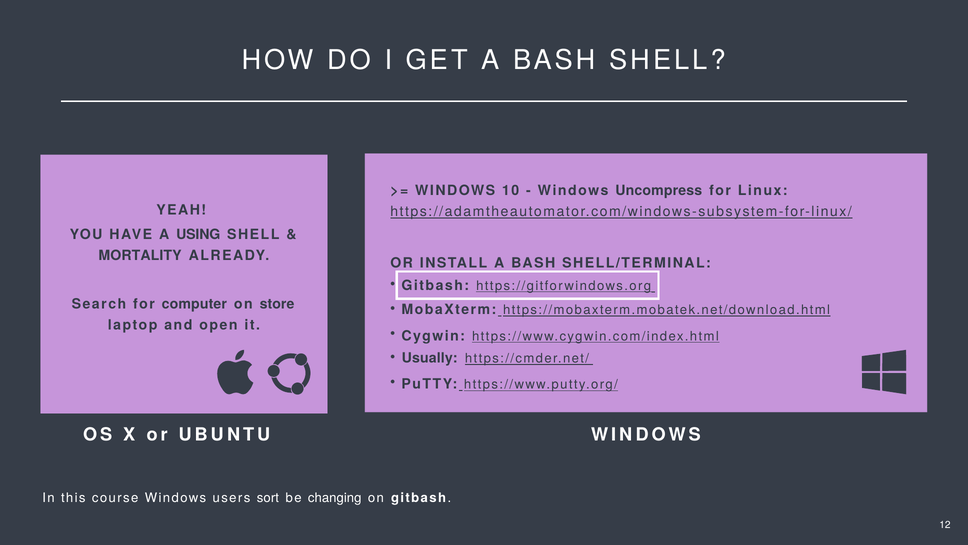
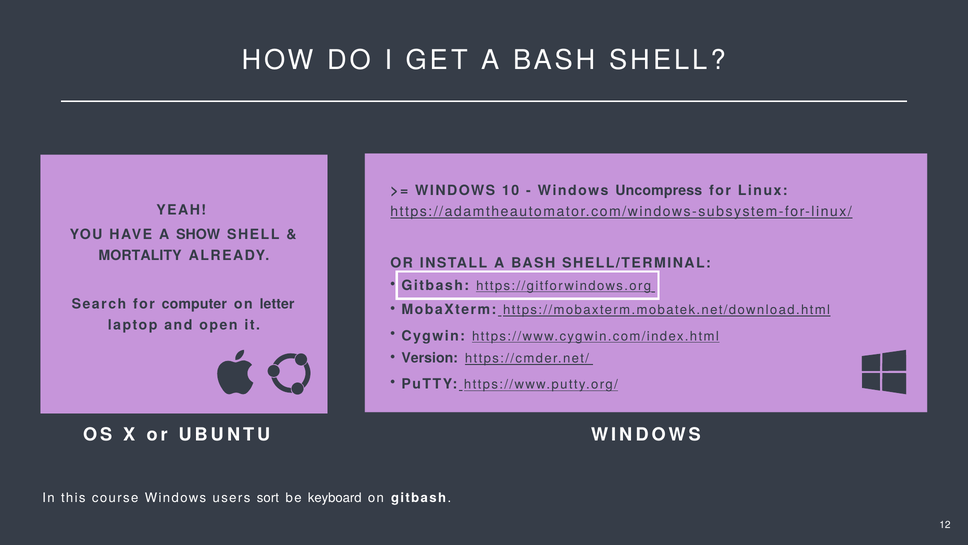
USING: USING -> SHOW
store: store -> letter
Usually: Usually -> Version
changing: changing -> keyboard
